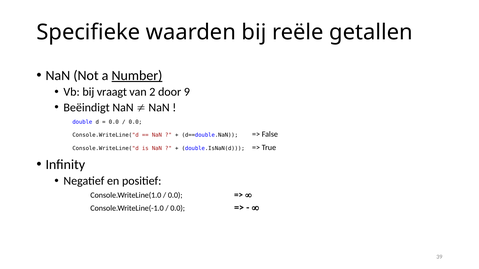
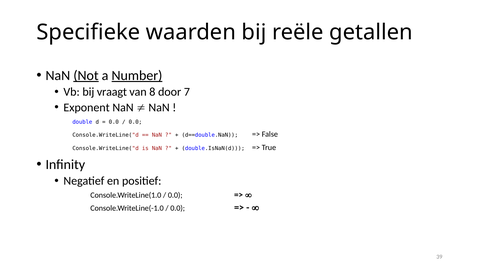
Not underline: none -> present
2: 2 -> 8
9: 9 -> 7
Beëindigt: Beëindigt -> Exponent
